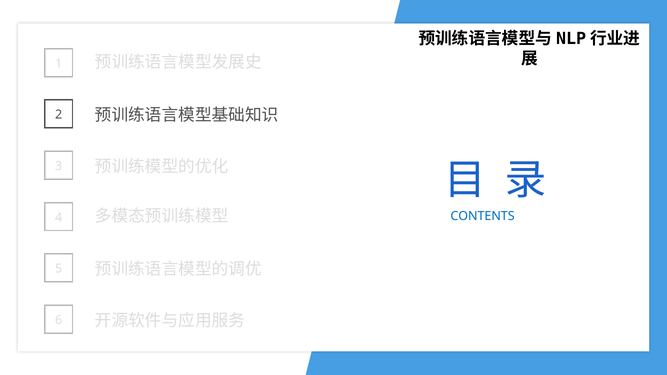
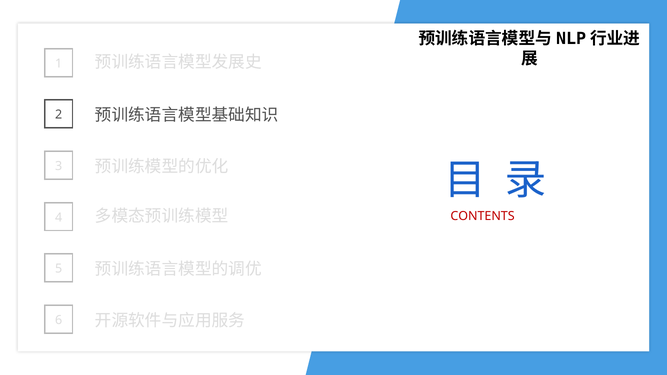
CONTENTS colour: blue -> red
